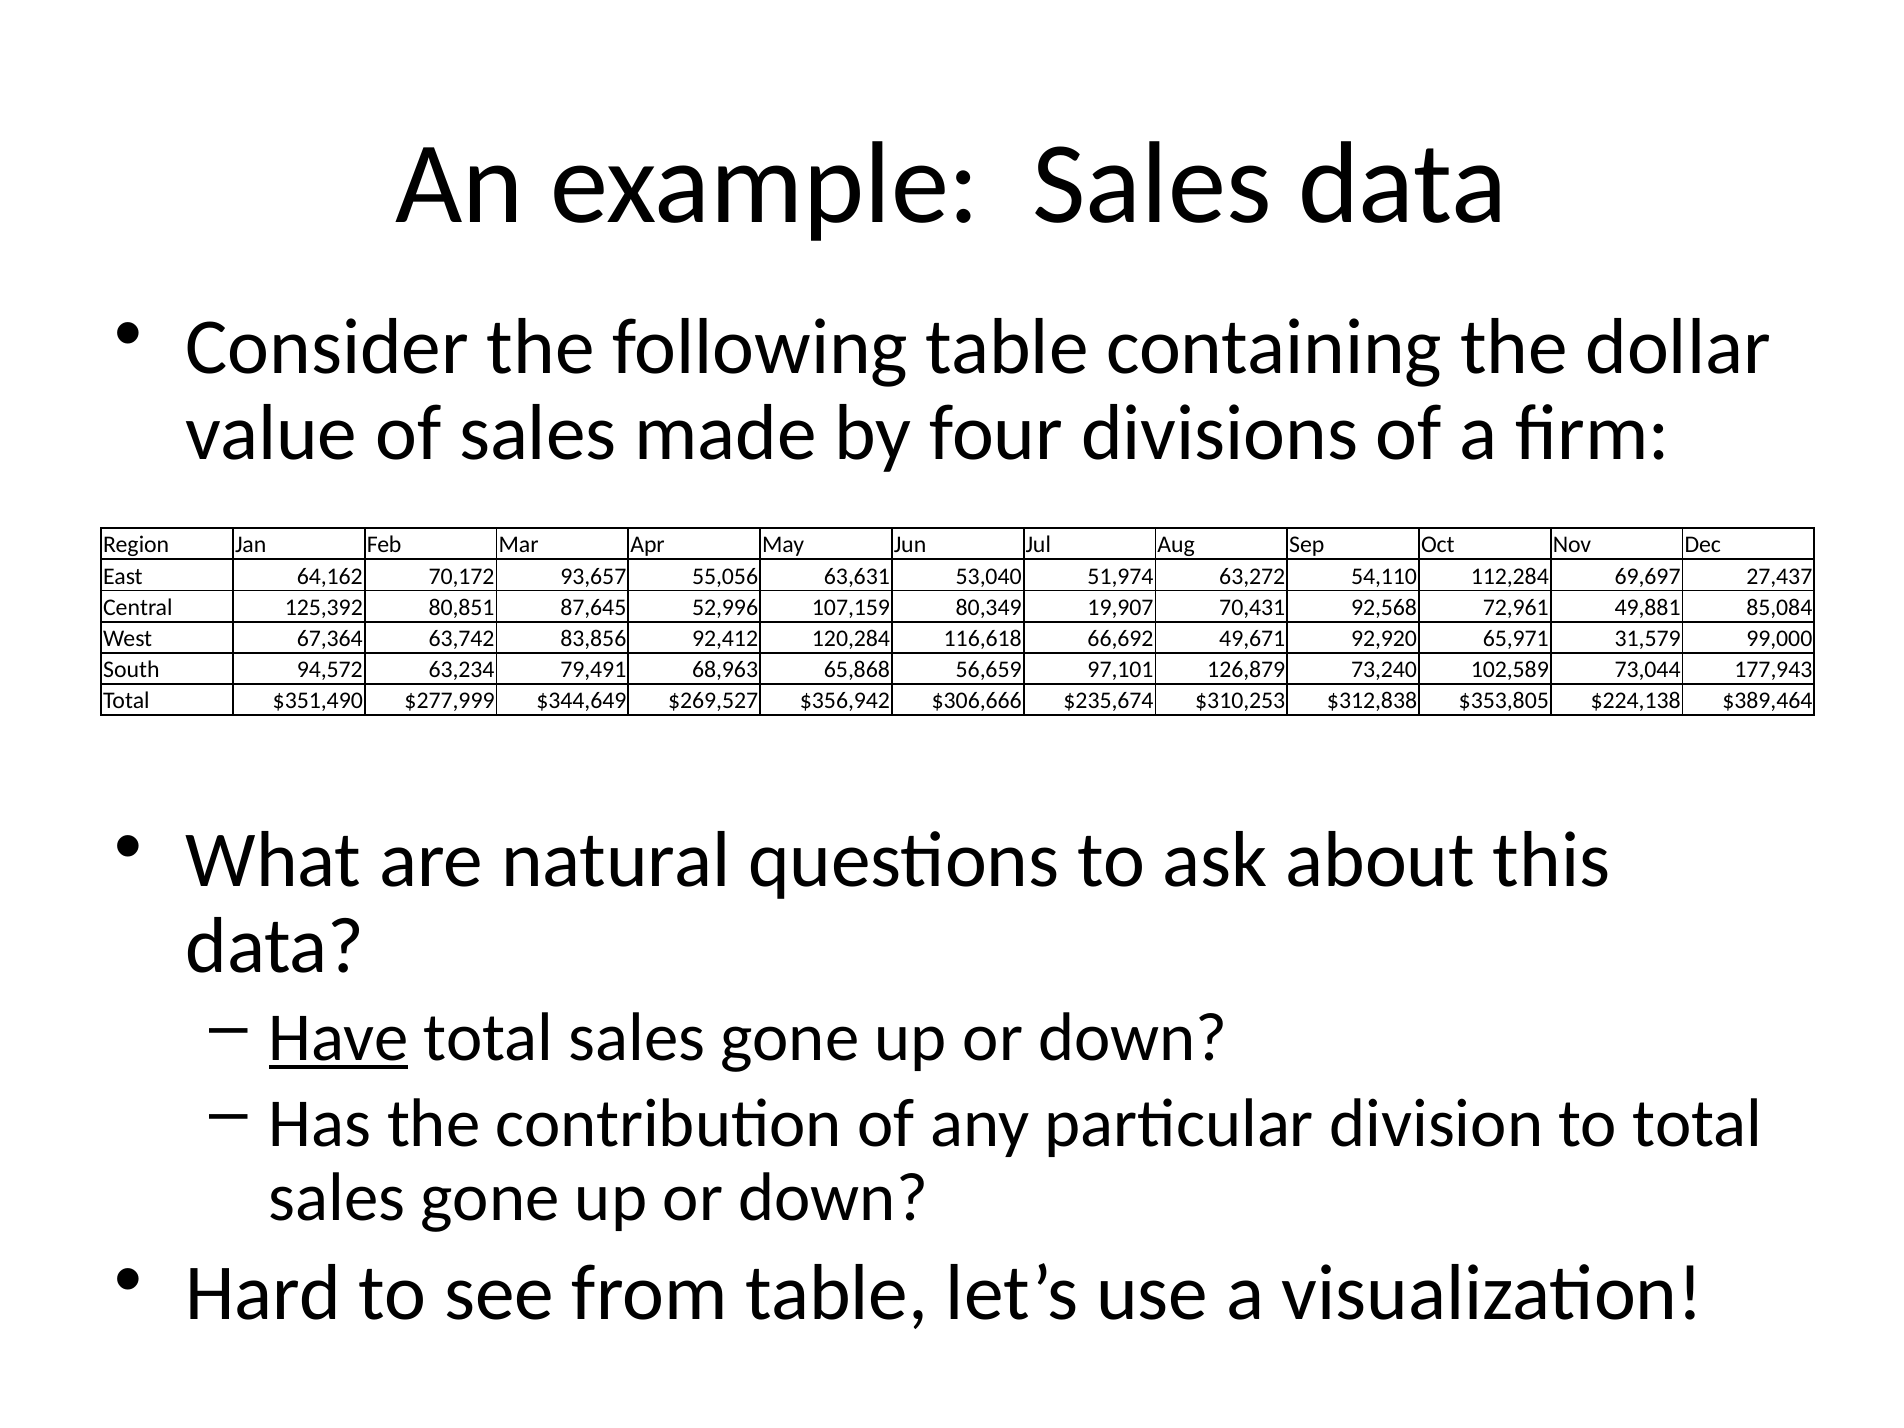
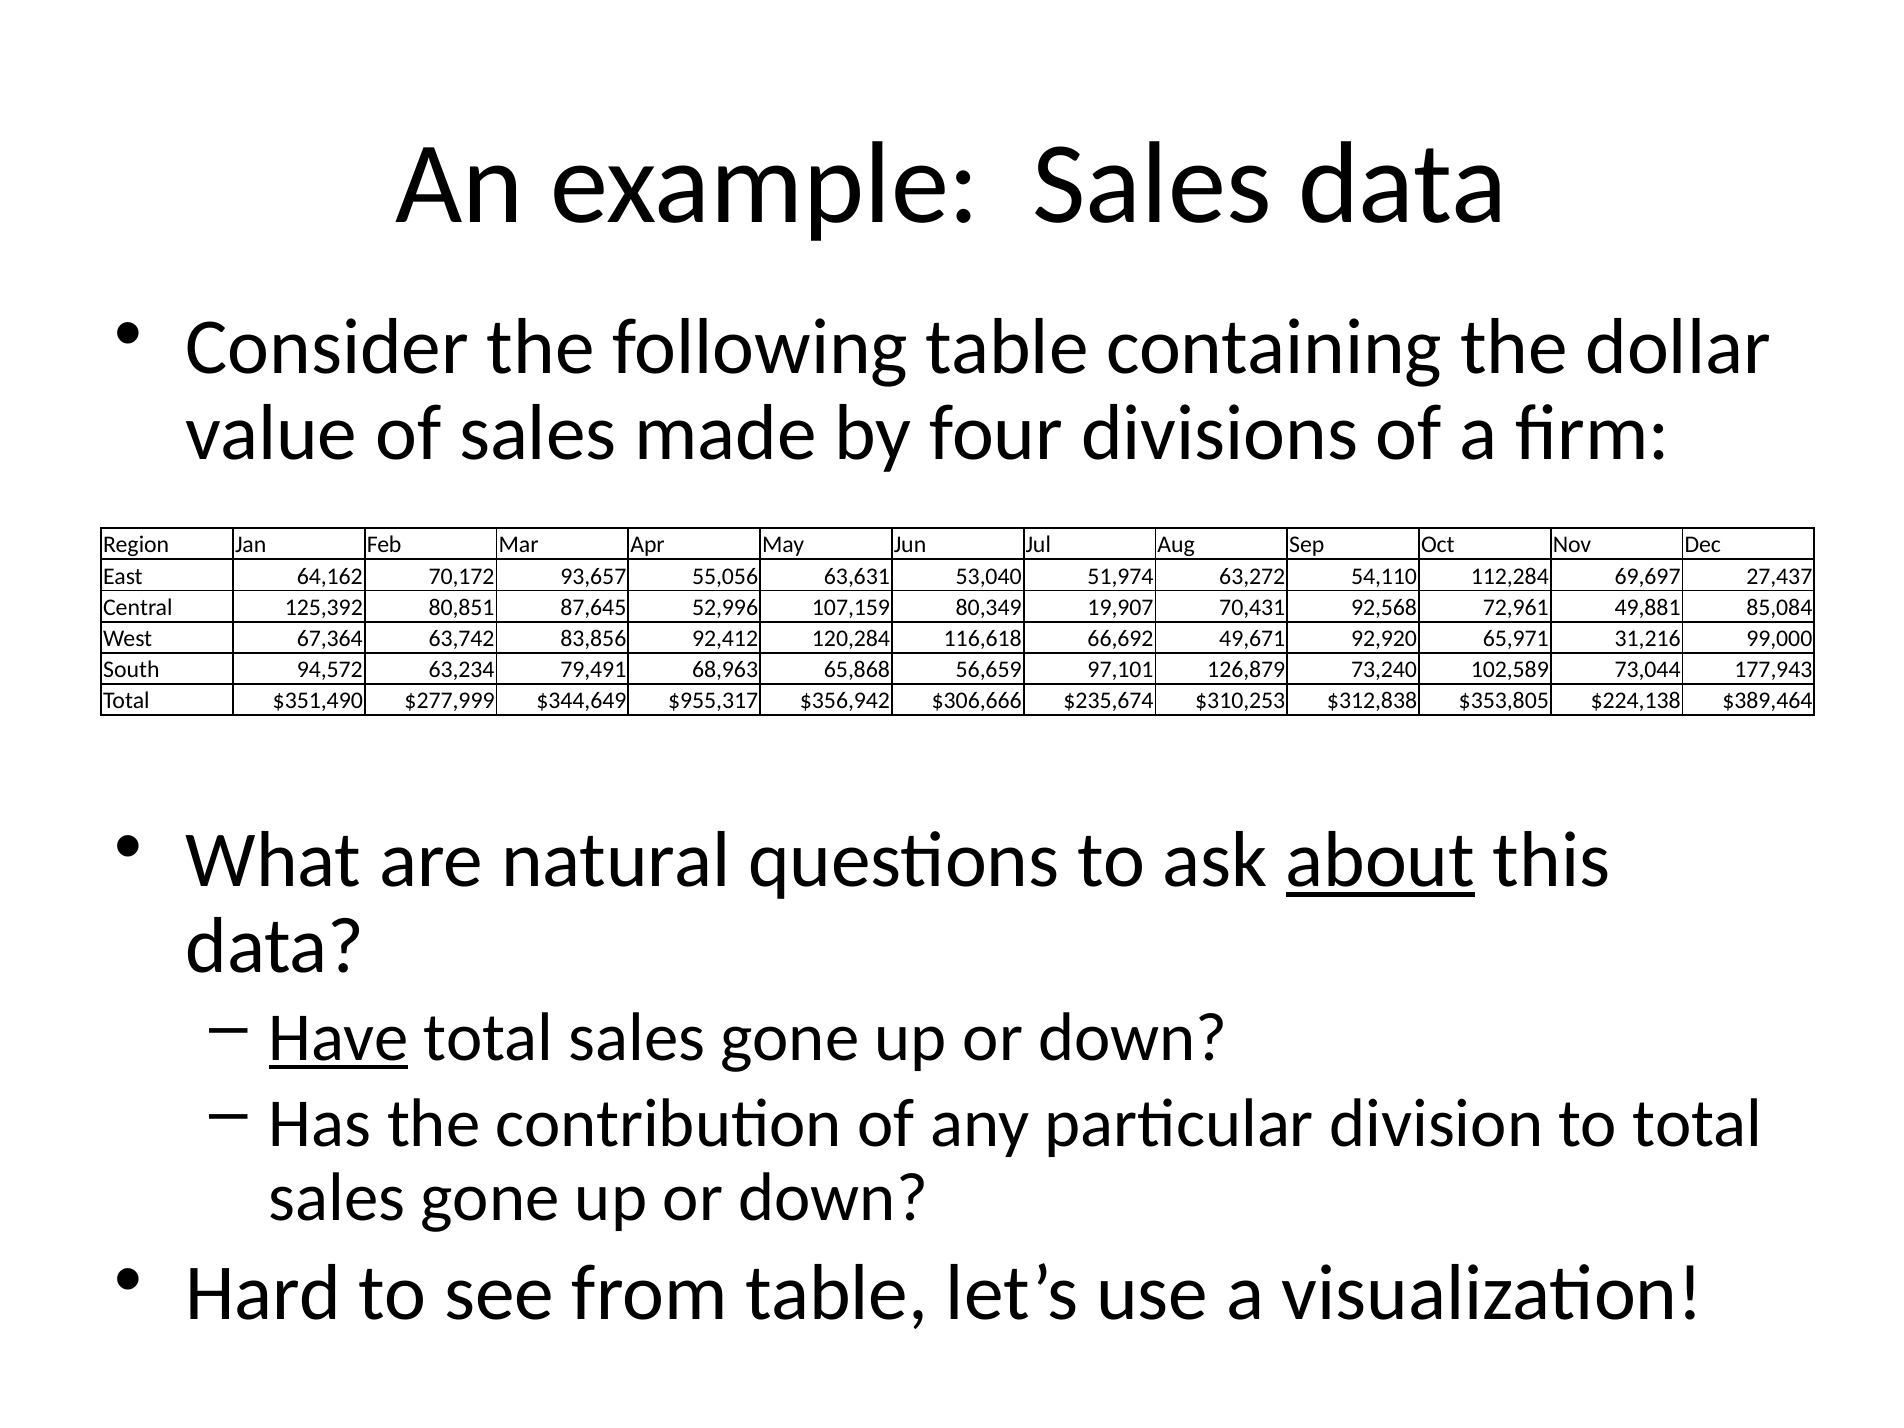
31,579: 31,579 -> 31,216
$269,527: $269,527 -> $955,317
about underline: none -> present
